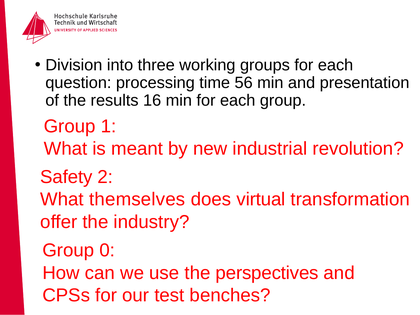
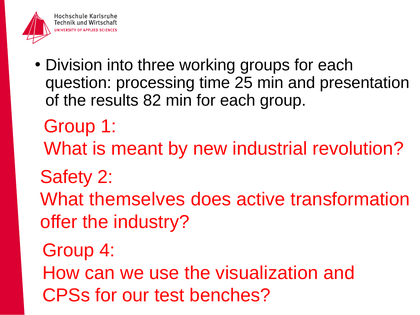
56: 56 -> 25
16: 16 -> 82
virtual: virtual -> active
0: 0 -> 4
perspectives: perspectives -> visualization
